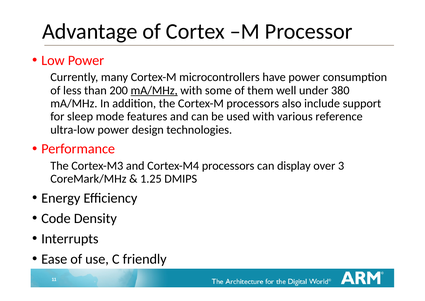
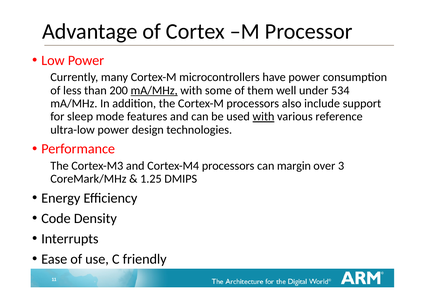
380: 380 -> 534
with at (263, 116) underline: none -> present
display: display -> margin
